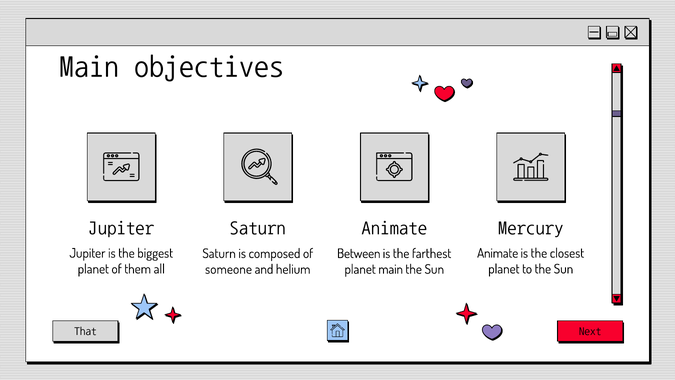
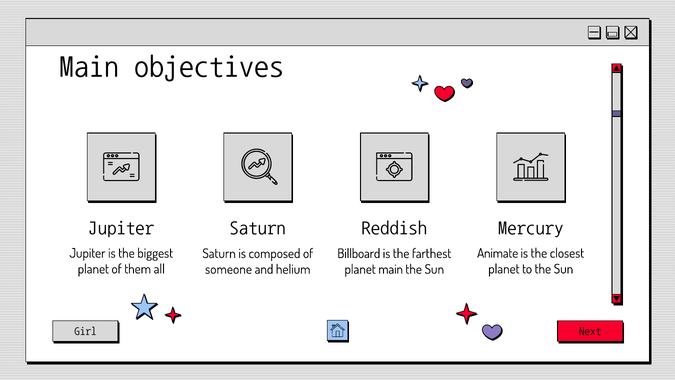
Animate at (394, 227): Animate -> Reddish
Between: Between -> Billboard
That: That -> Girl
